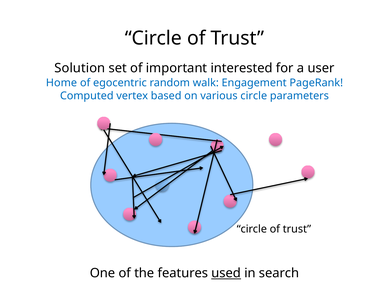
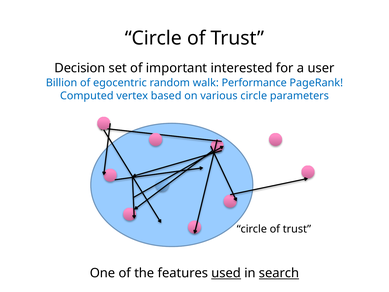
Solution: Solution -> Decision
Home: Home -> Billion
Engagement: Engagement -> Performance
search underline: none -> present
